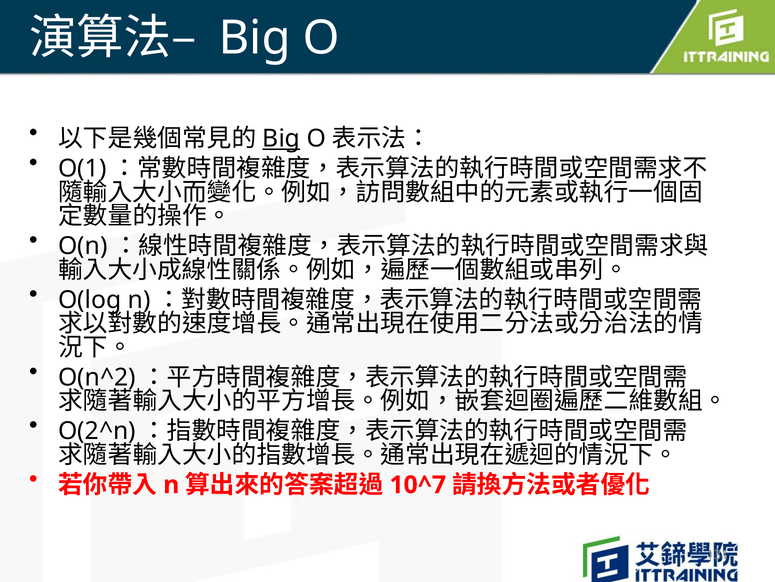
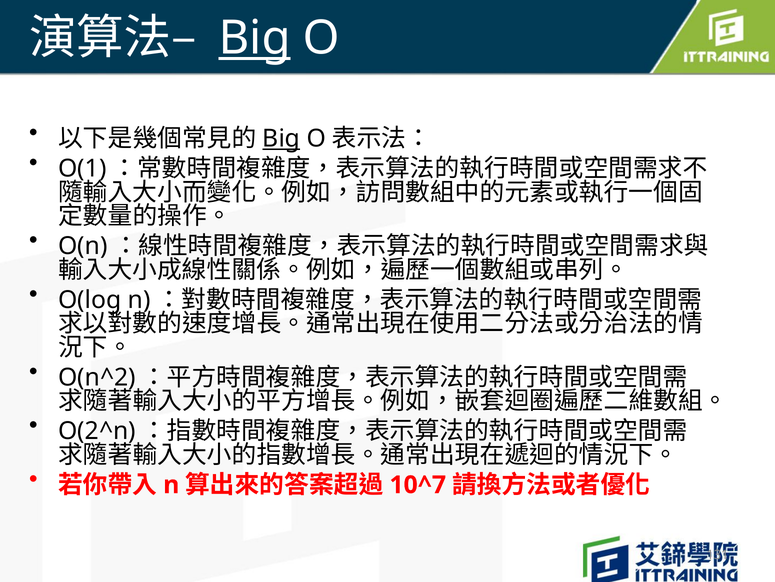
Big at (255, 38) underline: none -> present
